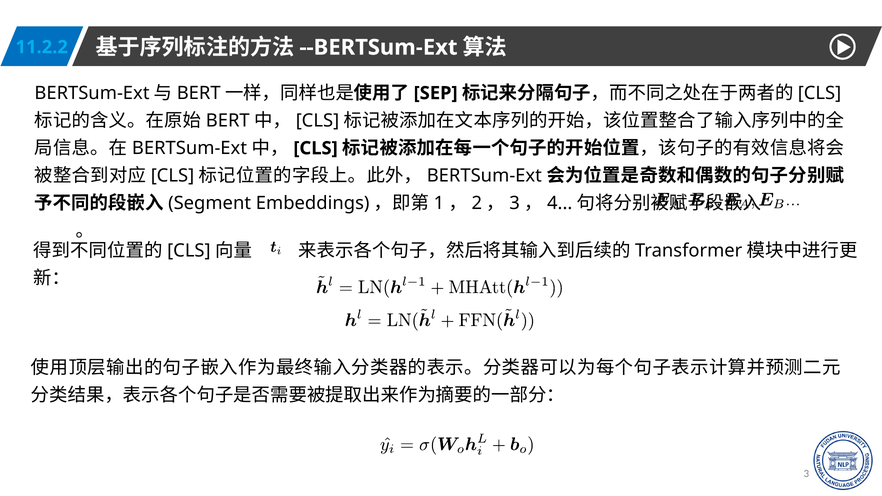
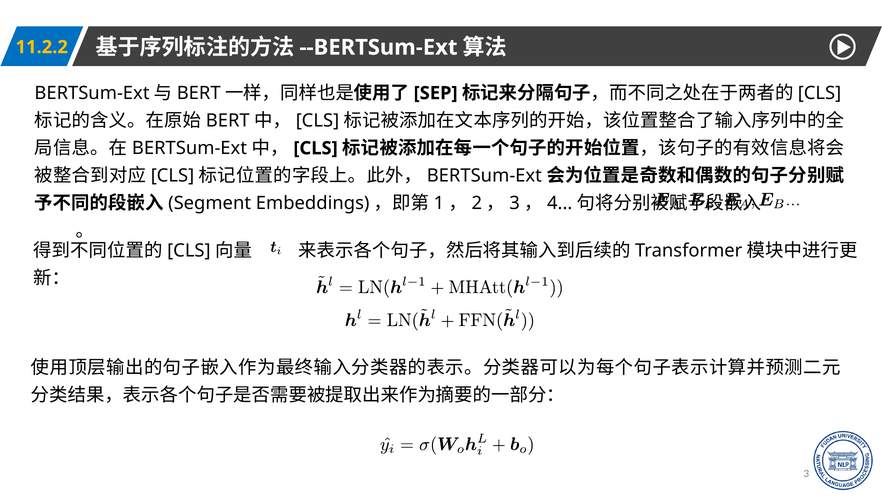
11.2.2 colour: light blue -> yellow
